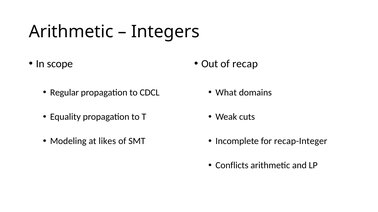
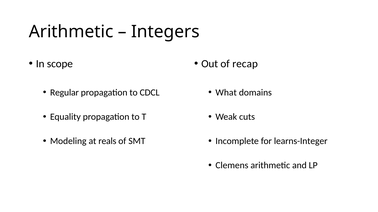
likes: likes -> reals
recap-Integer: recap-Integer -> learns-Integer
Conflicts: Conflicts -> Clemens
